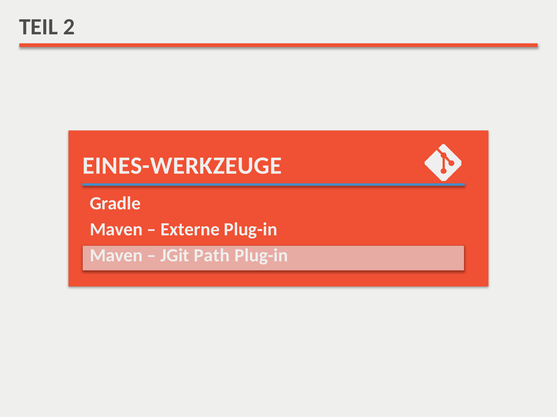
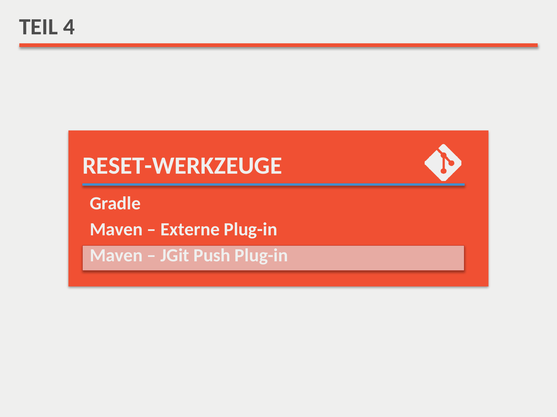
2: 2 -> 4
EINES-WERKZEUGE: EINES-WERKZEUGE -> RESET-WERKZEUGE
Path: Path -> Push
